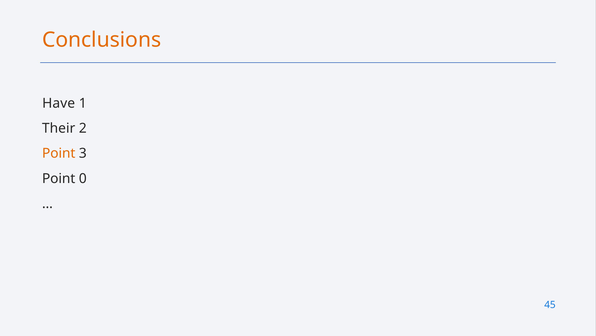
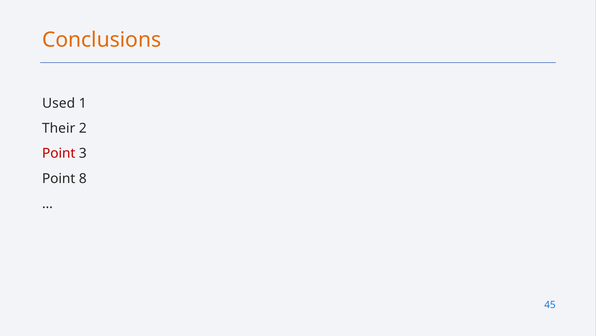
Have: Have -> Used
Point at (59, 153) colour: orange -> red
0: 0 -> 8
